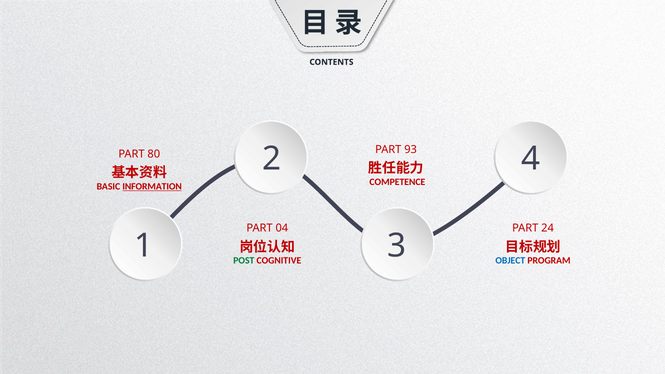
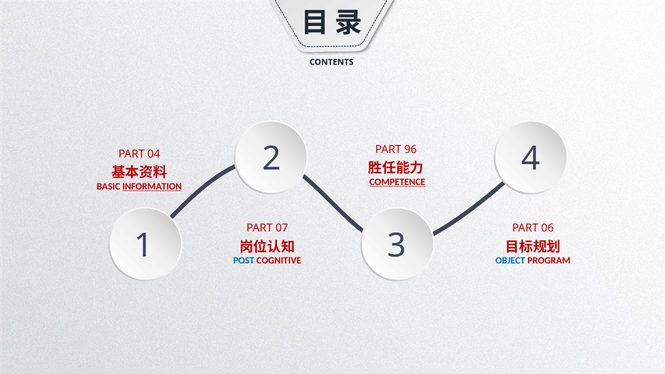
93: 93 -> 96
80: 80 -> 04
COMPETENCE underline: none -> present
04: 04 -> 07
24: 24 -> 06
POST colour: green -> blue
